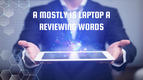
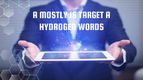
LAPTOP: LAPTOP -> TARGET
REVIEWING: REVIEWING -> HYDROGEN
